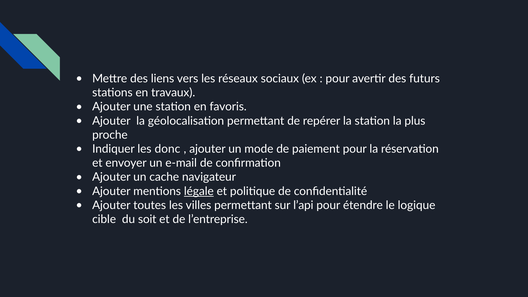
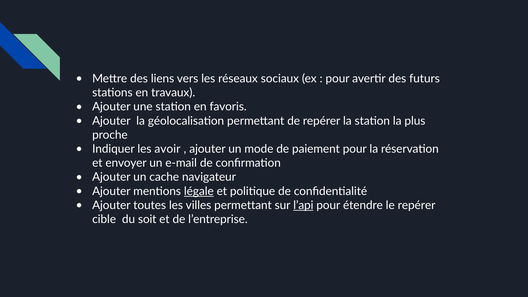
donc: donc -> avoir
l’api underline: none -> present
le logique: logique -> repérer
